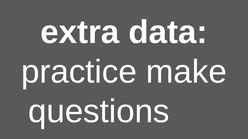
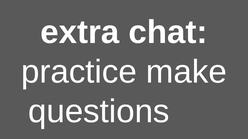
data: data -> chat
